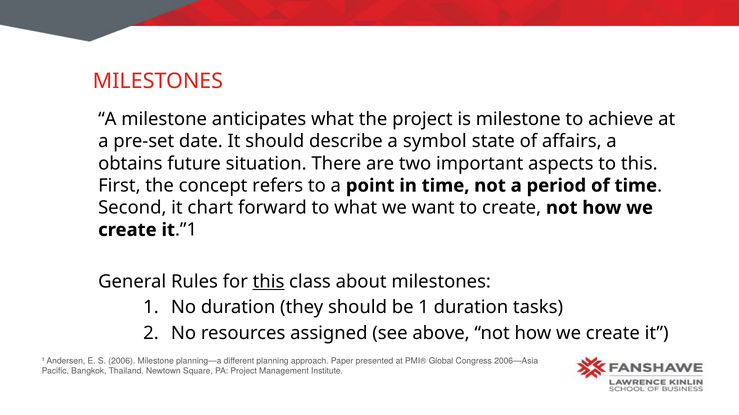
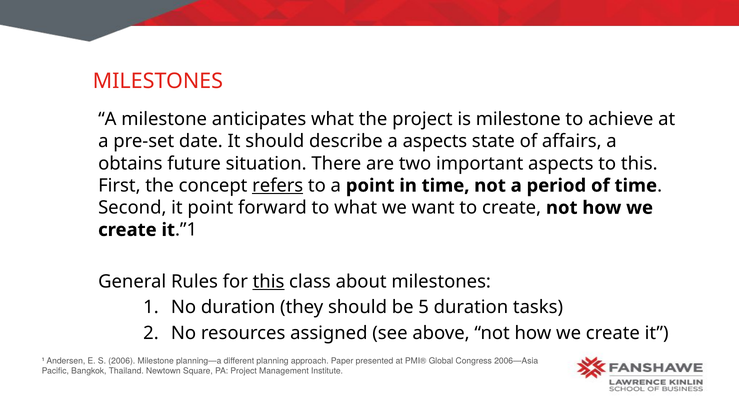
a symbol: symbol -> aspects
refers underline: none -> present
it chart: chart -> point
be 1: 1 -> 5
